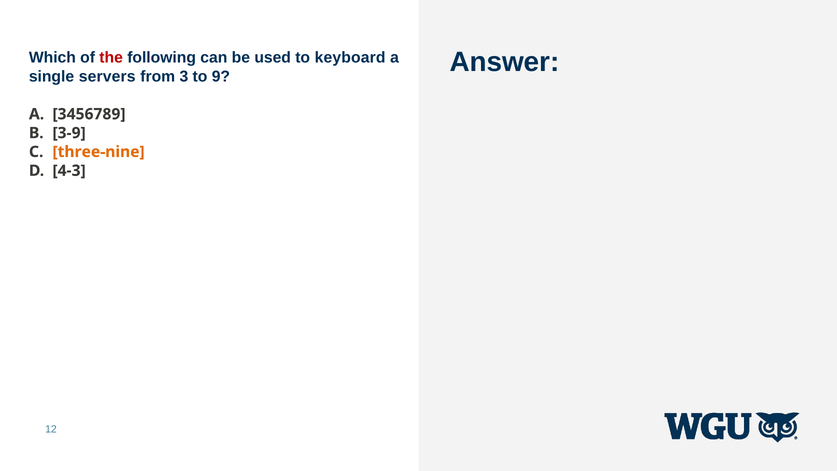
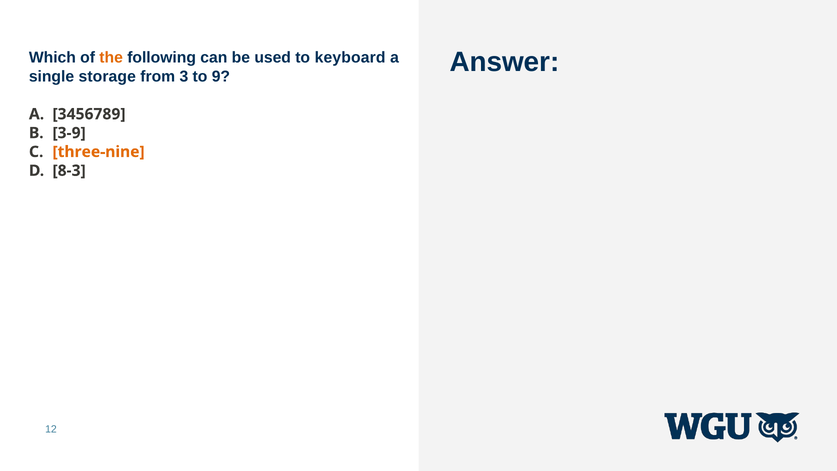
the colour: red -> orange
servers: servers -> storage
4-3: 4-3 -> 8-3
